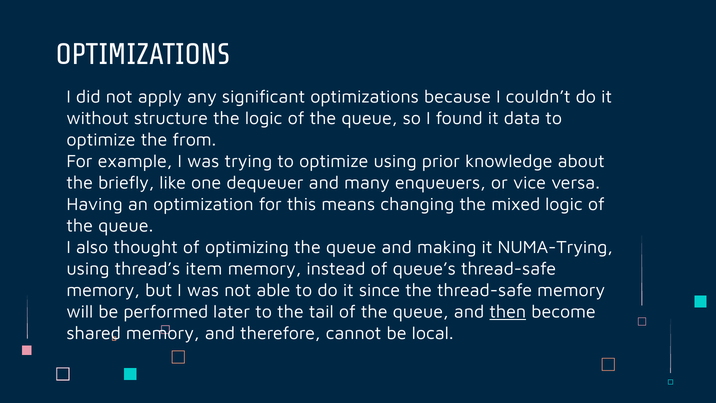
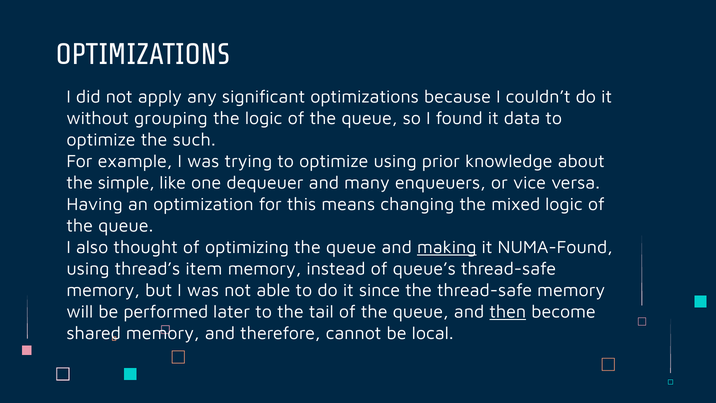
structure: structure -> grouping
from: from -> such
briefly: briefly -> simple
making underline: none -> present
NUMA-Trying: NUMA-Trying -> NUMA-Found
